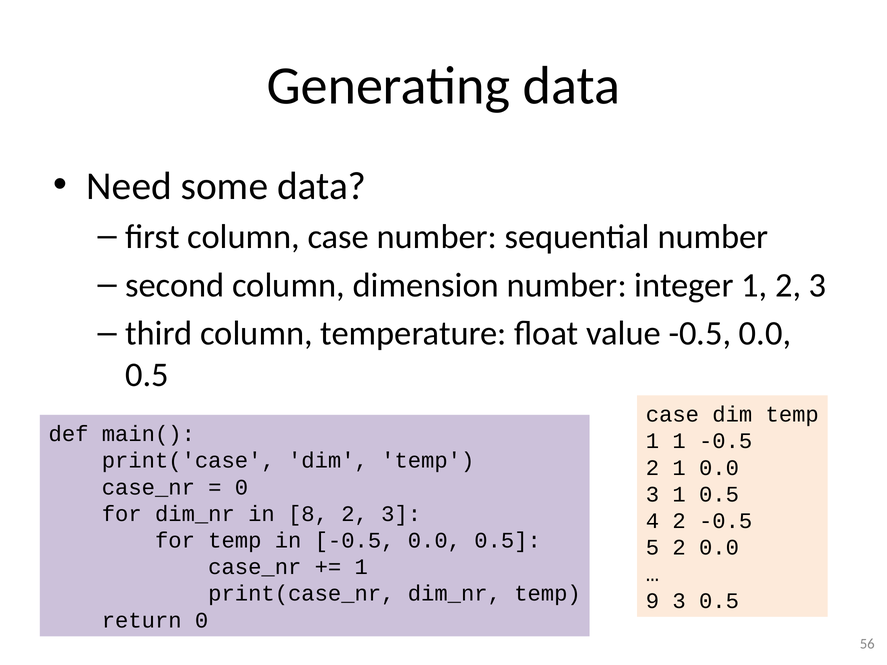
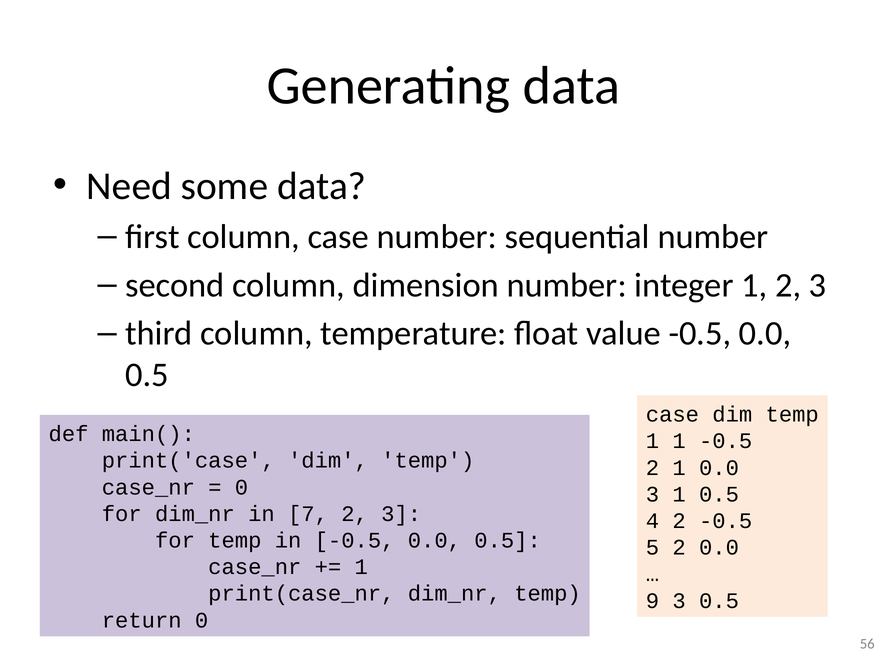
8: 8 -> 7
